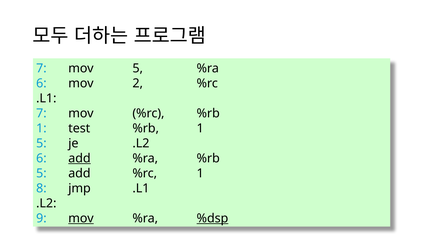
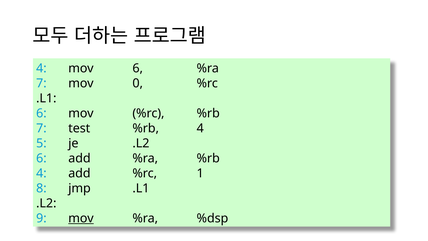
7 at (41, 68): 7 -> 4
mov 5: 5 -> 6
6 at (41, 83): 6 -> 7
2: 2 -> 0
7 at (41, 113): 7 -> 6
1 at (41, 128): 1 -> 7
test %rb 1: 1 -> 4
add at (79, 158) underline: present -> none
5 at (41, 173): 5 -> 4
%dsp underline: present -> none
